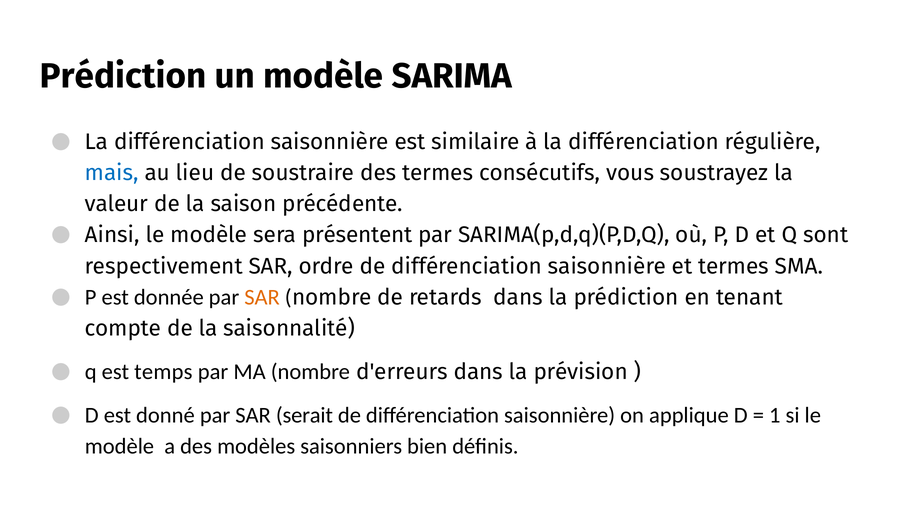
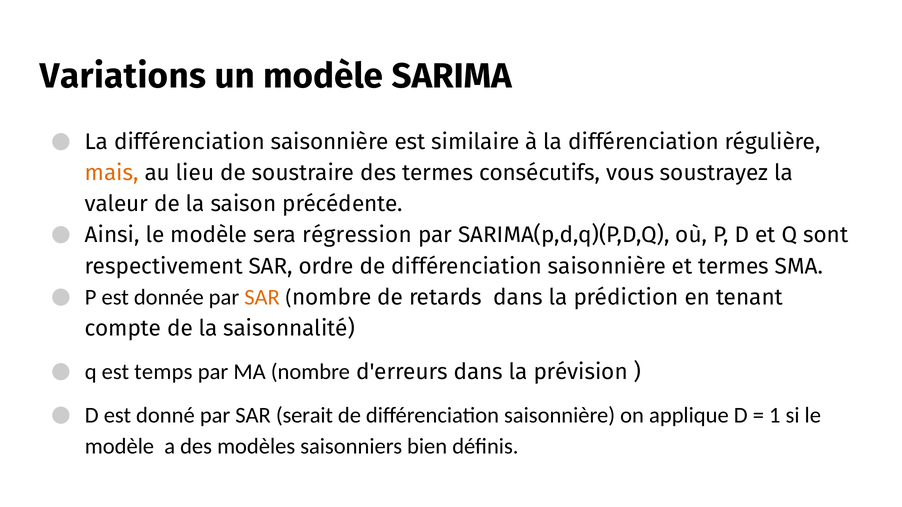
Prédiction at (123, 76): Prédiction -> Variations
mais colour: blue -> orange
présentent: présentent -> régression
